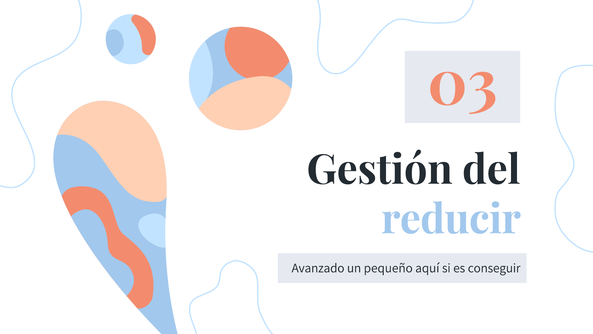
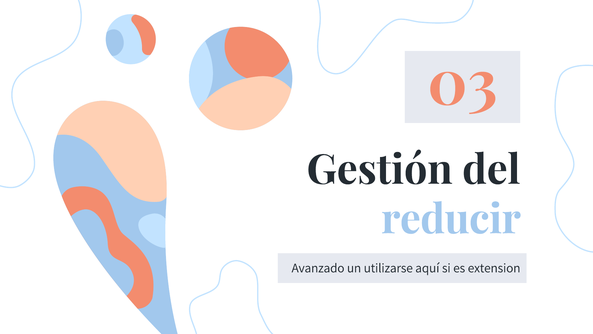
pequeño: pequeño -> utilizarse
conseguir: conseguir -> extension
